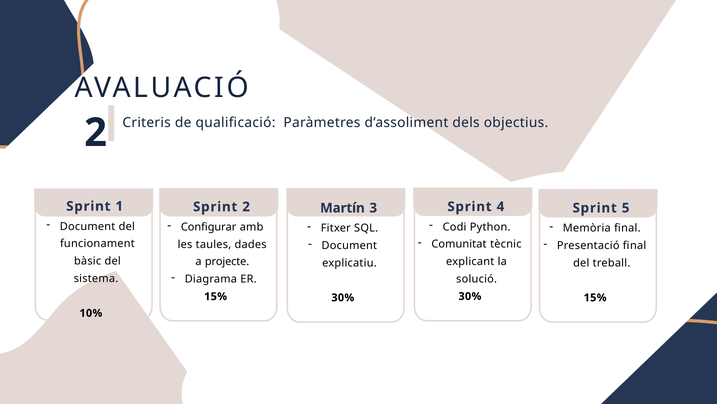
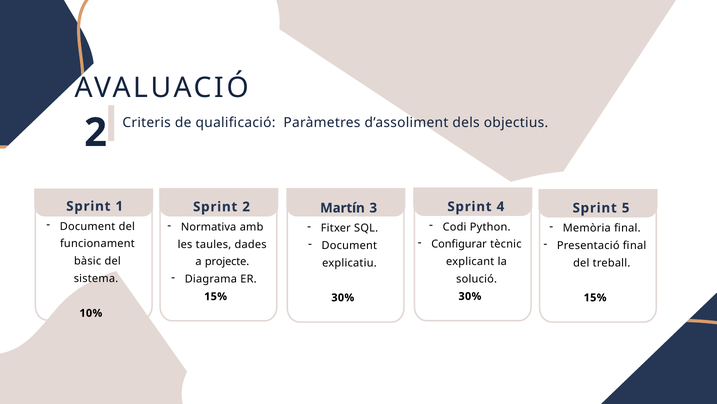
Configurar: Configurar -> Normativa
Comunitat: Comunitat -> Configurar
